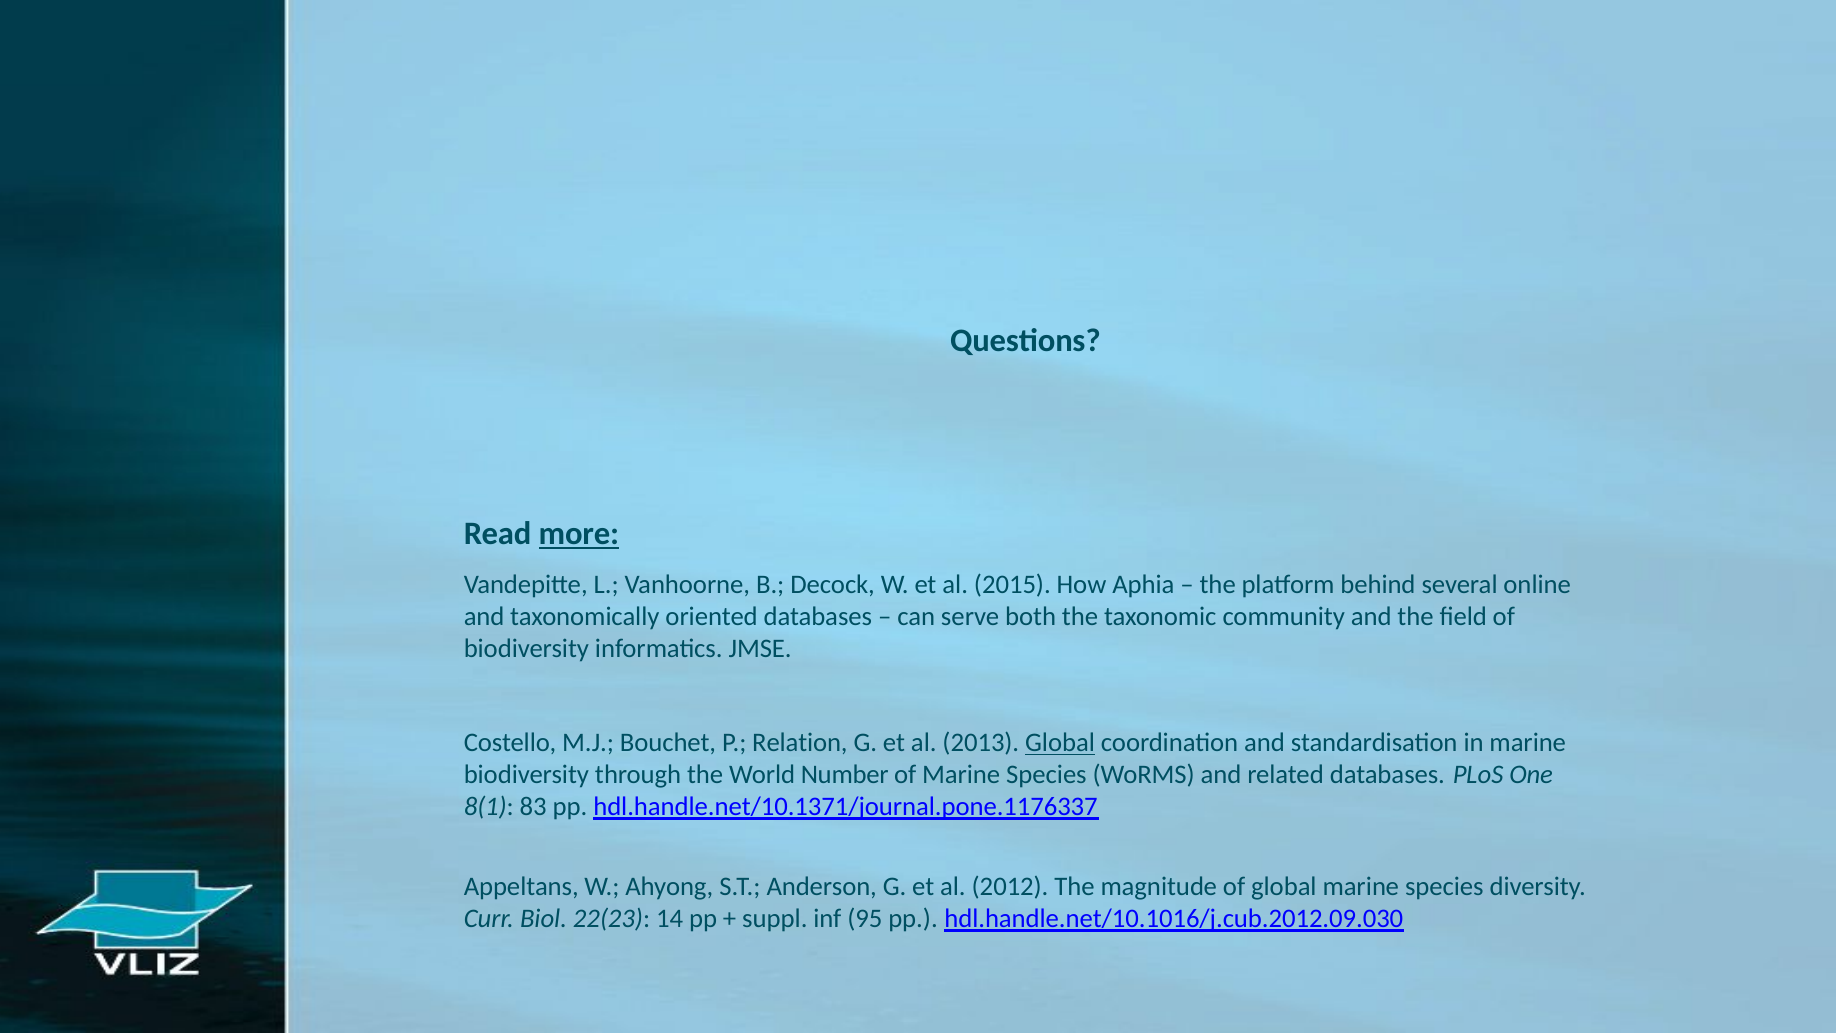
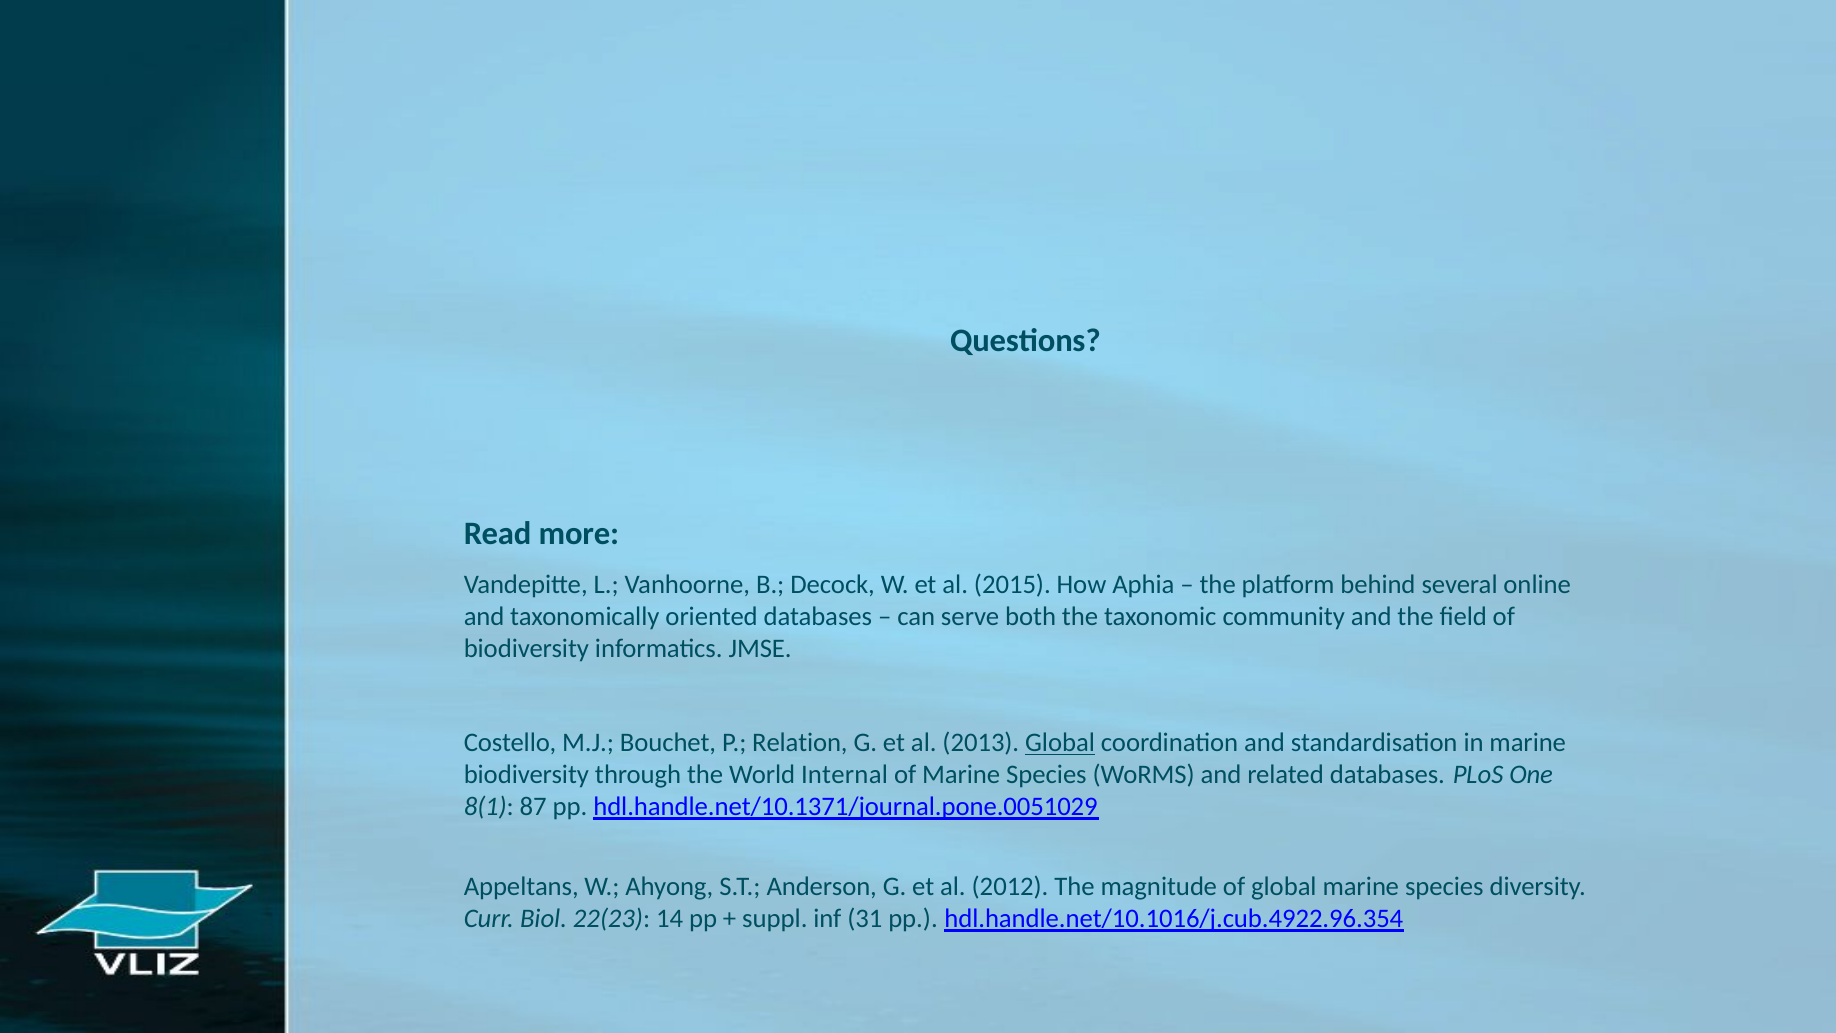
more underline: present -> none
Number: Number -> Internal
83: 83 -> 87
hdl.handle.net/10.1371/journal.pone.1176337: hdl.handle.net/10.1371/journal.pone.1176337 -> hdl.handle.net/10.1371/journal.pone.0051029
95: 95 -> 31
hdl.handle.net/10.1016/j.cub.2012.09.030: hdl.handle.net/10.1016/j.cub.2012.09.030 -> hdl.handle.net/10.1016/j.cub.4922.96.354
